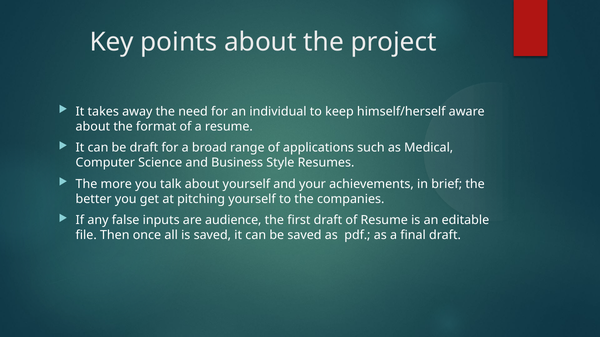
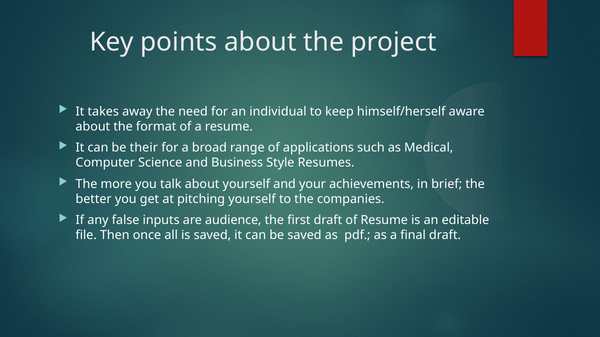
be draft: draft -> their
